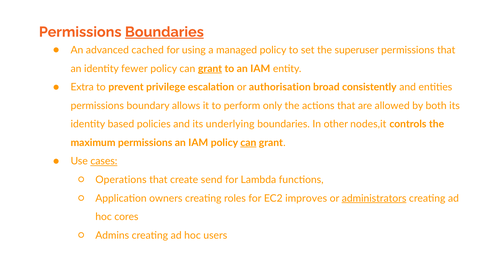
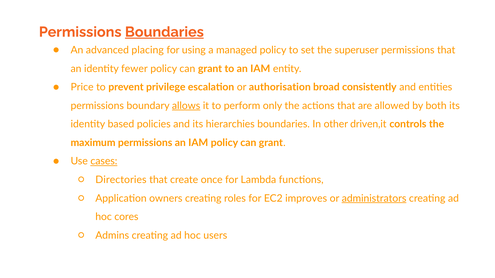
cached: cached -> placing
grant at (210, 69) underline: present -> none
Extra: Extra -> Price
allows underline: none -> present
underlying: underlying -> hierarchies
nodes,it: nodes,it -> driven,it
can at (248, 143) underline: present -> none
Operations: Operations -> Directories
send: send -> once
